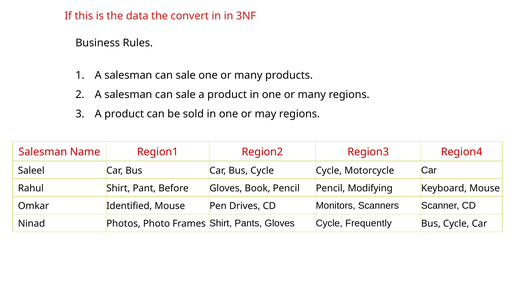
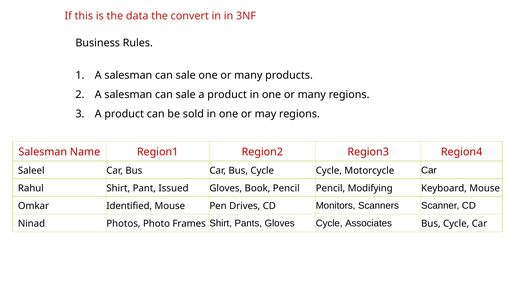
Before: Before -> Issued
Frequently: Frequently -> Associates
